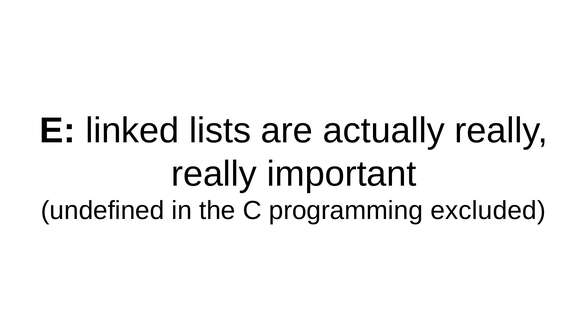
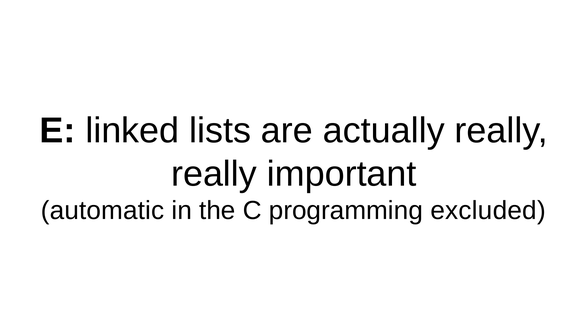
undefined: undefined -> automatic
